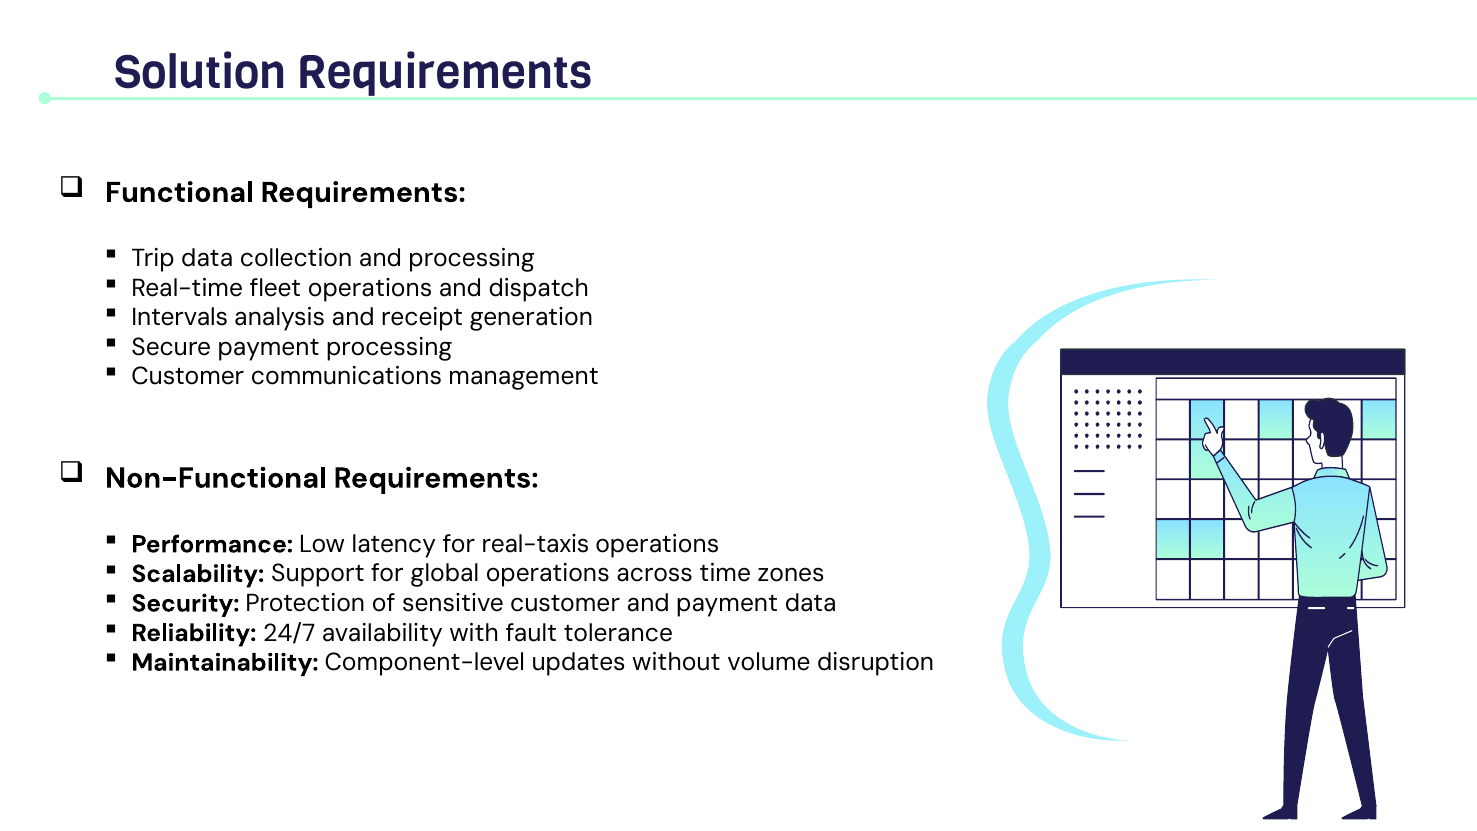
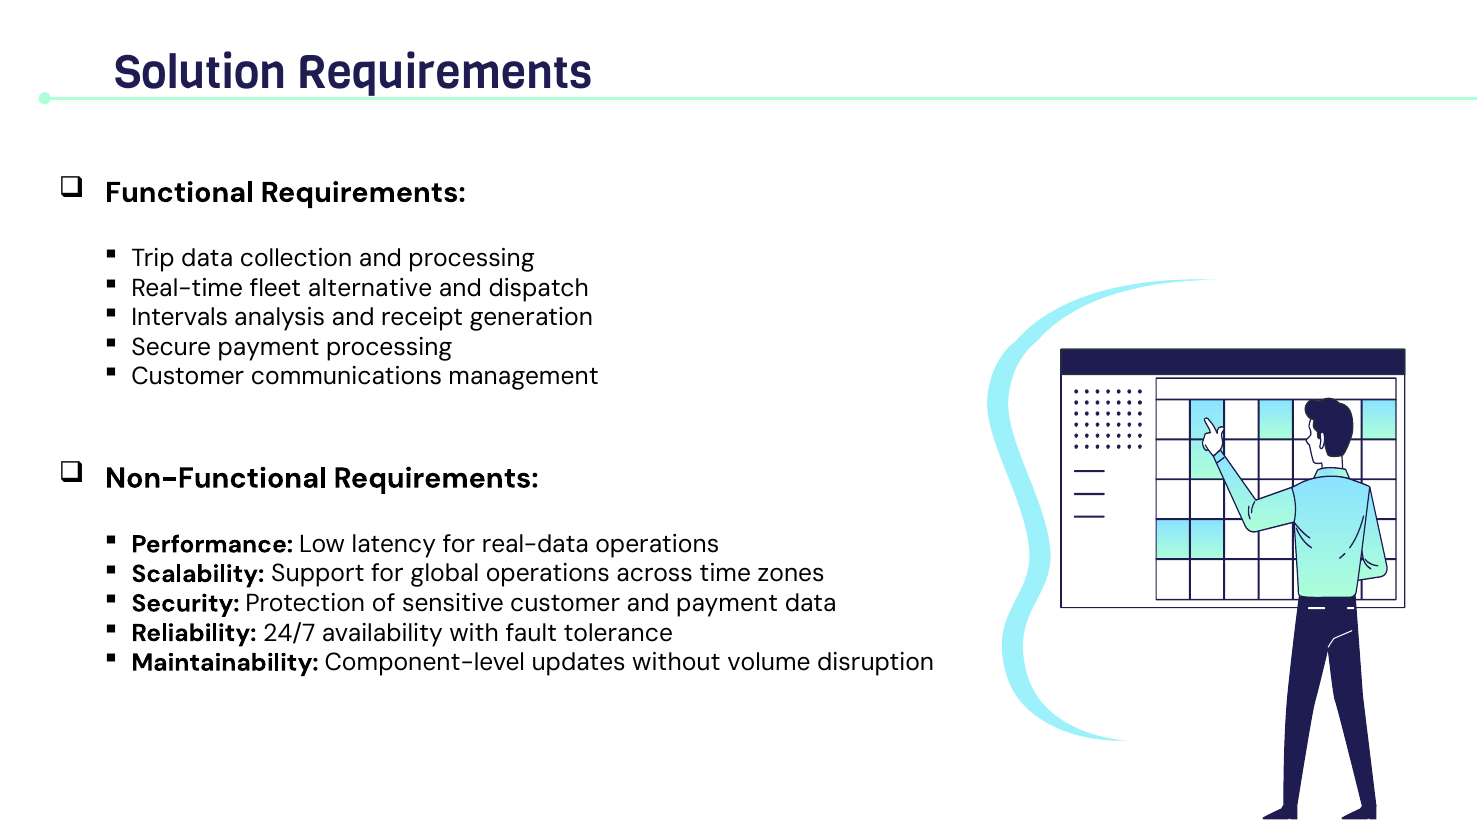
fleet operations: operations -> alternative
real-taxis: real-taxis -> real-data
